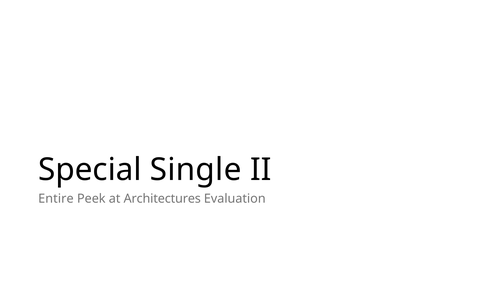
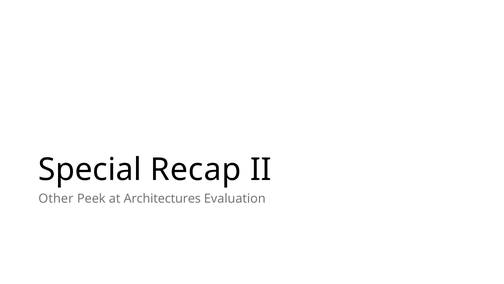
Single: Single -> Recap
Entire: Entire -> Other
